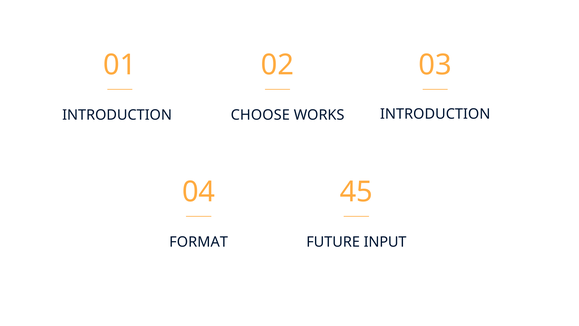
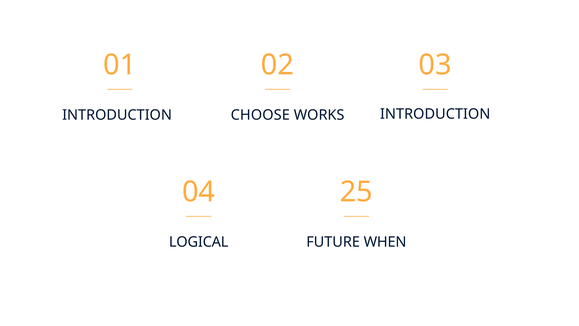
45: 45 -> 25
FORMAT: FORMAT -> LOGICAL
INPUT: INPUT -> WHEN
